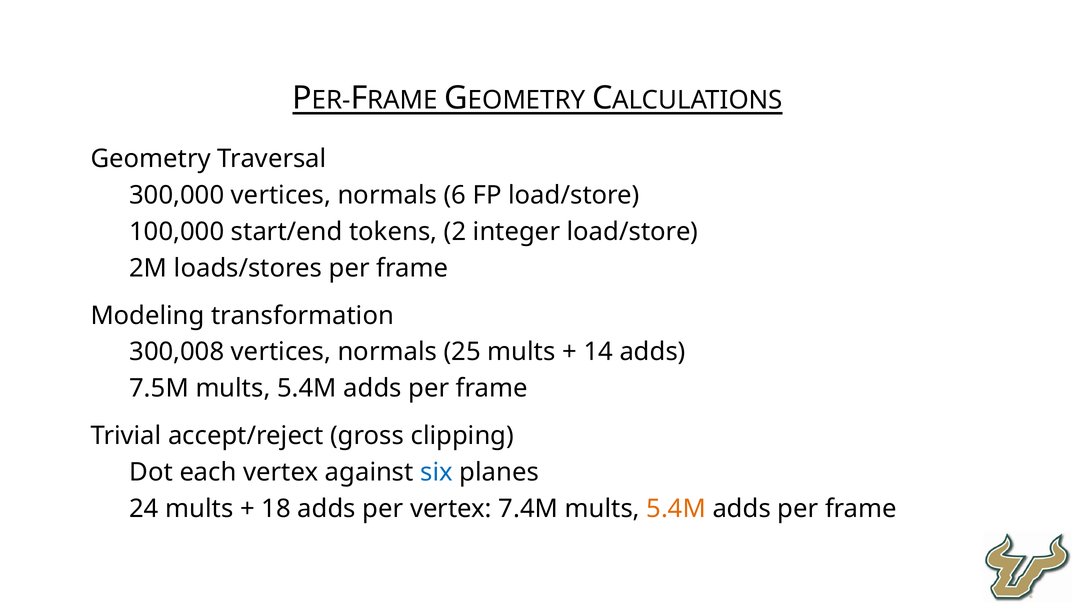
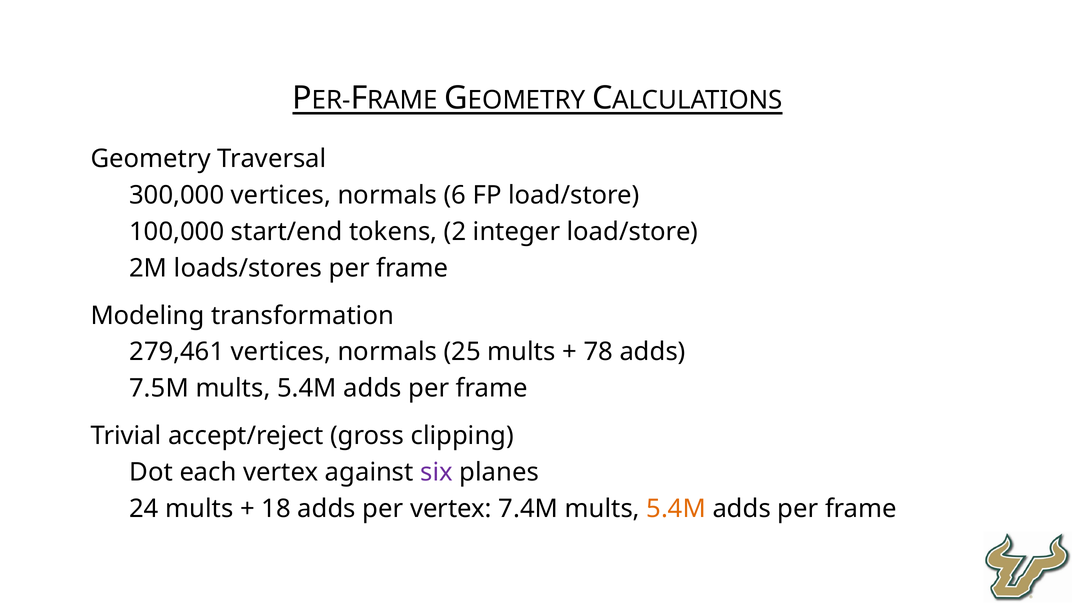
300,008: 300,008 -> 279,461
14: 14 -> 78
six colour: blue -> purple
